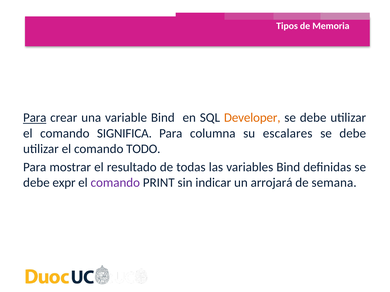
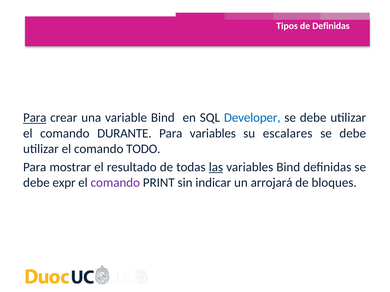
de Memoria: Memoria -> Definidas
Developer colour: orange -> blue
SIGNIFICA: SIGNIFICA -> DURANTE
Para columna: columna -> variables
las underline: none -> present
semana: semana -> bloques
